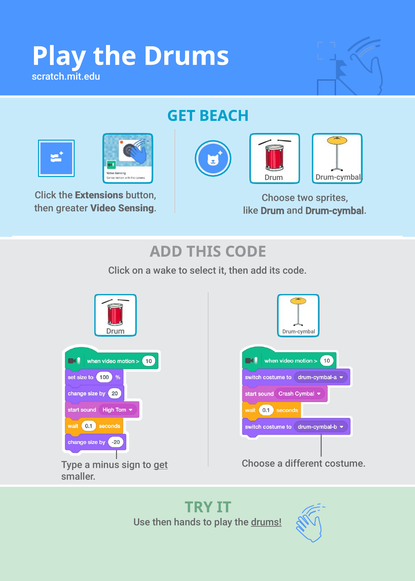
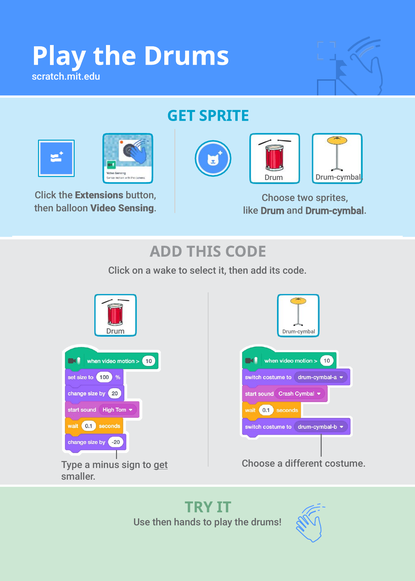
BEACH: BEACH -> SPRITE
greater: greater -> balloon
drums at (266, 522) underline: present -> none
